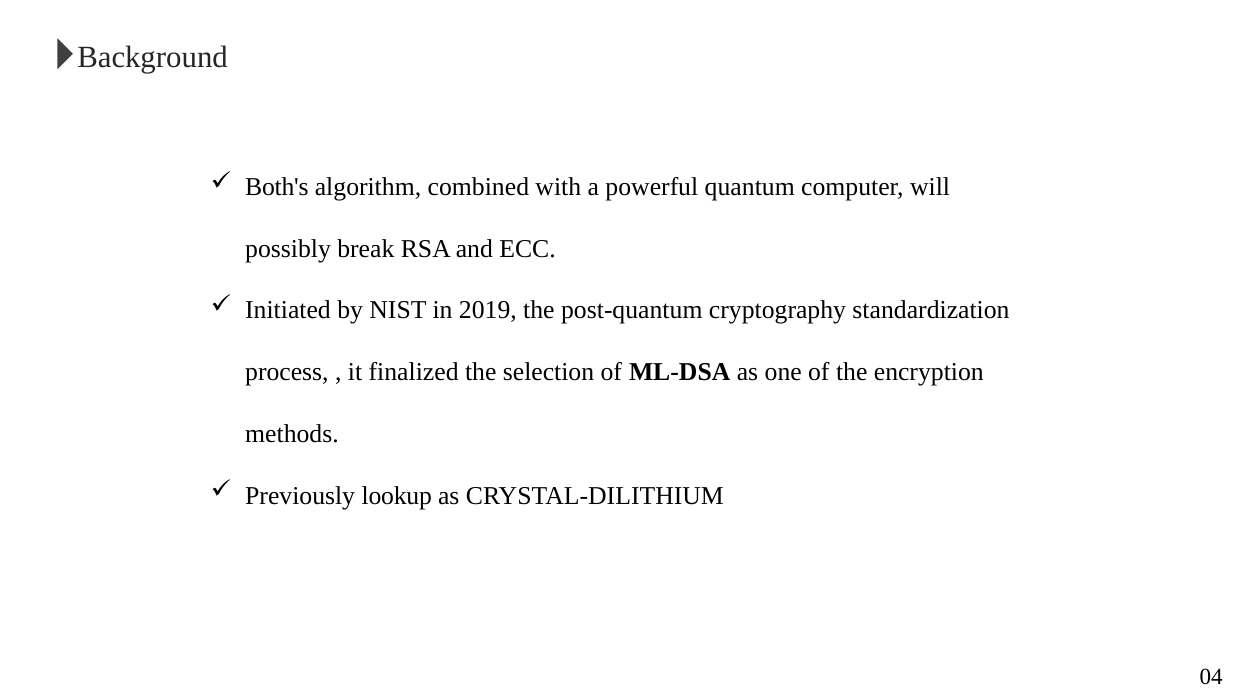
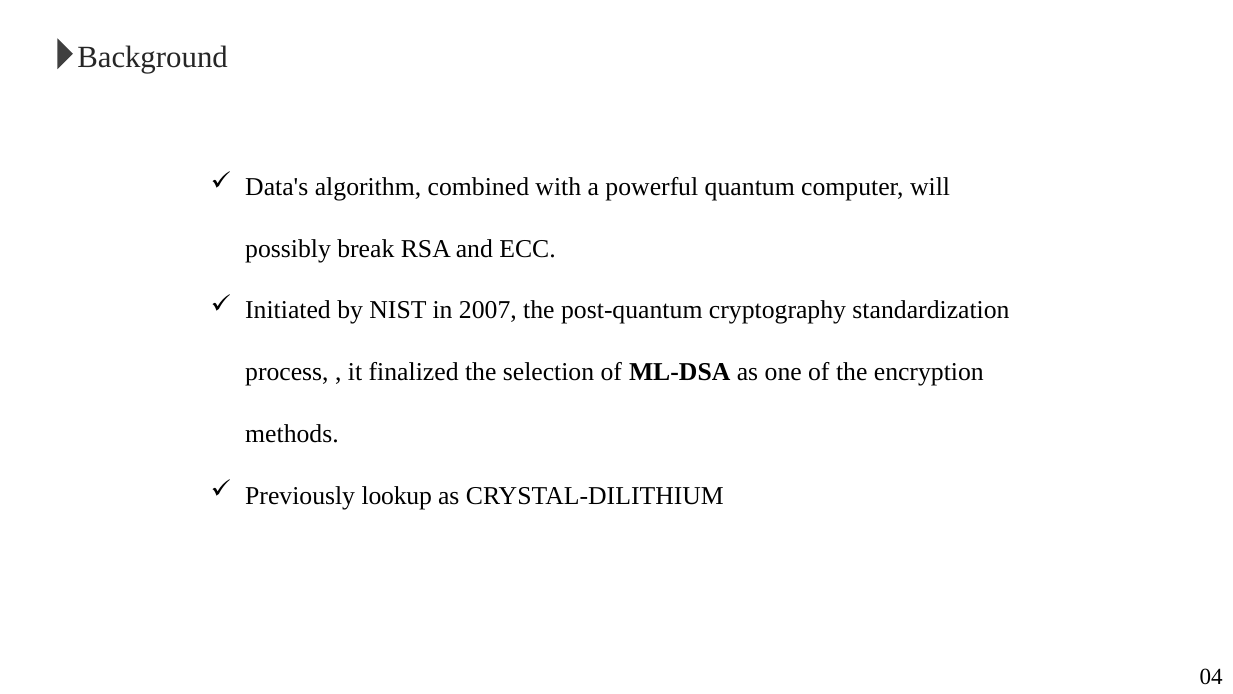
Both's: Both's -> Data's
2019: 2019 -> 2007
